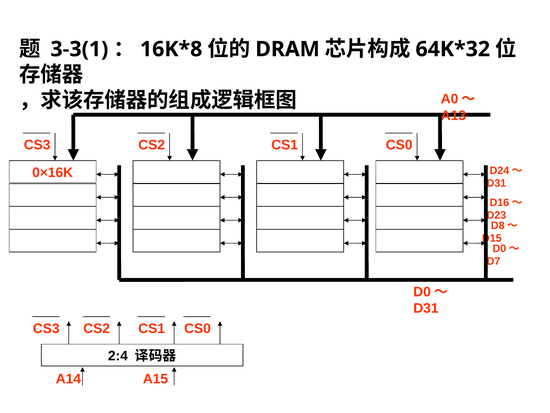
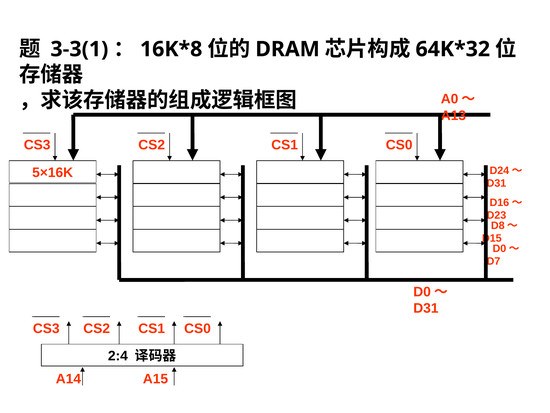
0×16K: 0×16K -> 5×16K
